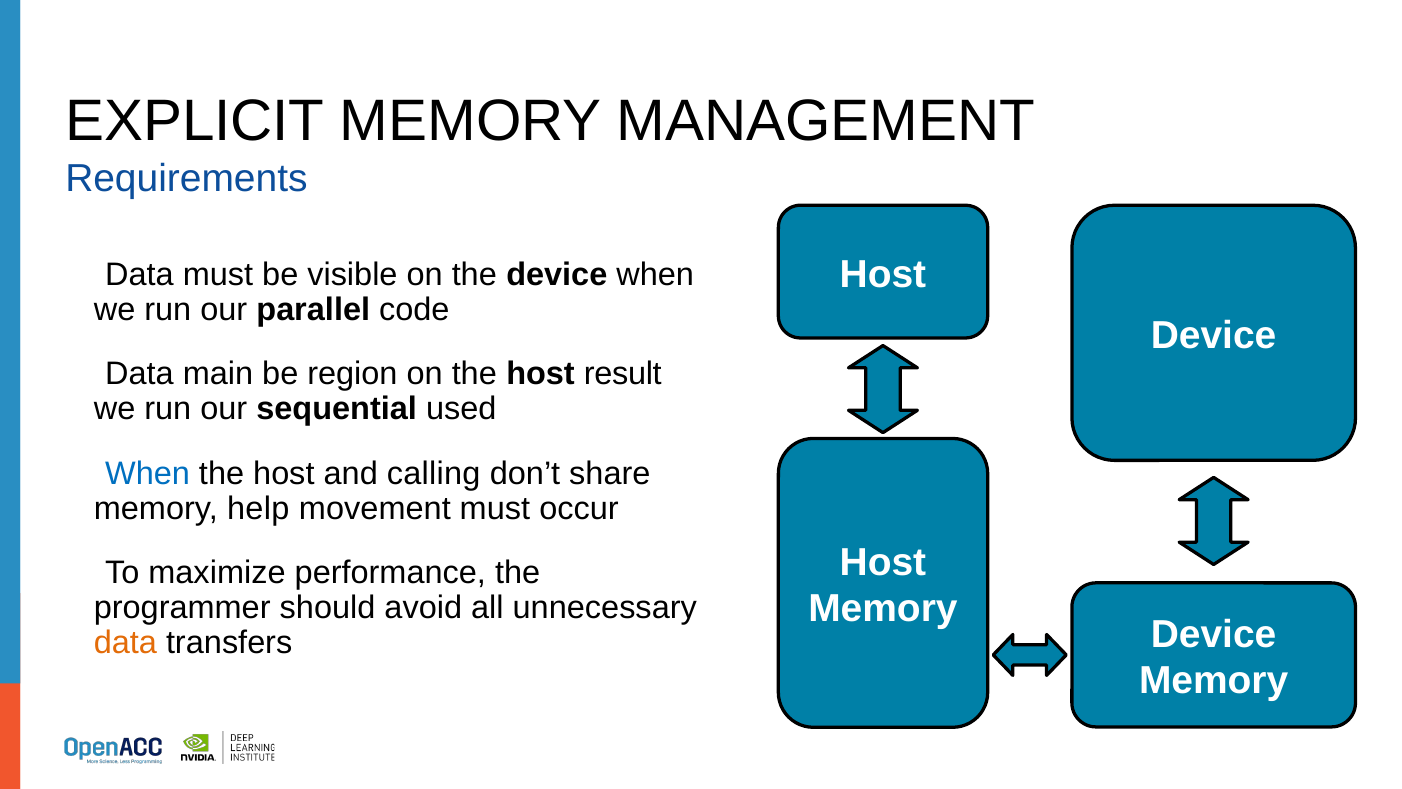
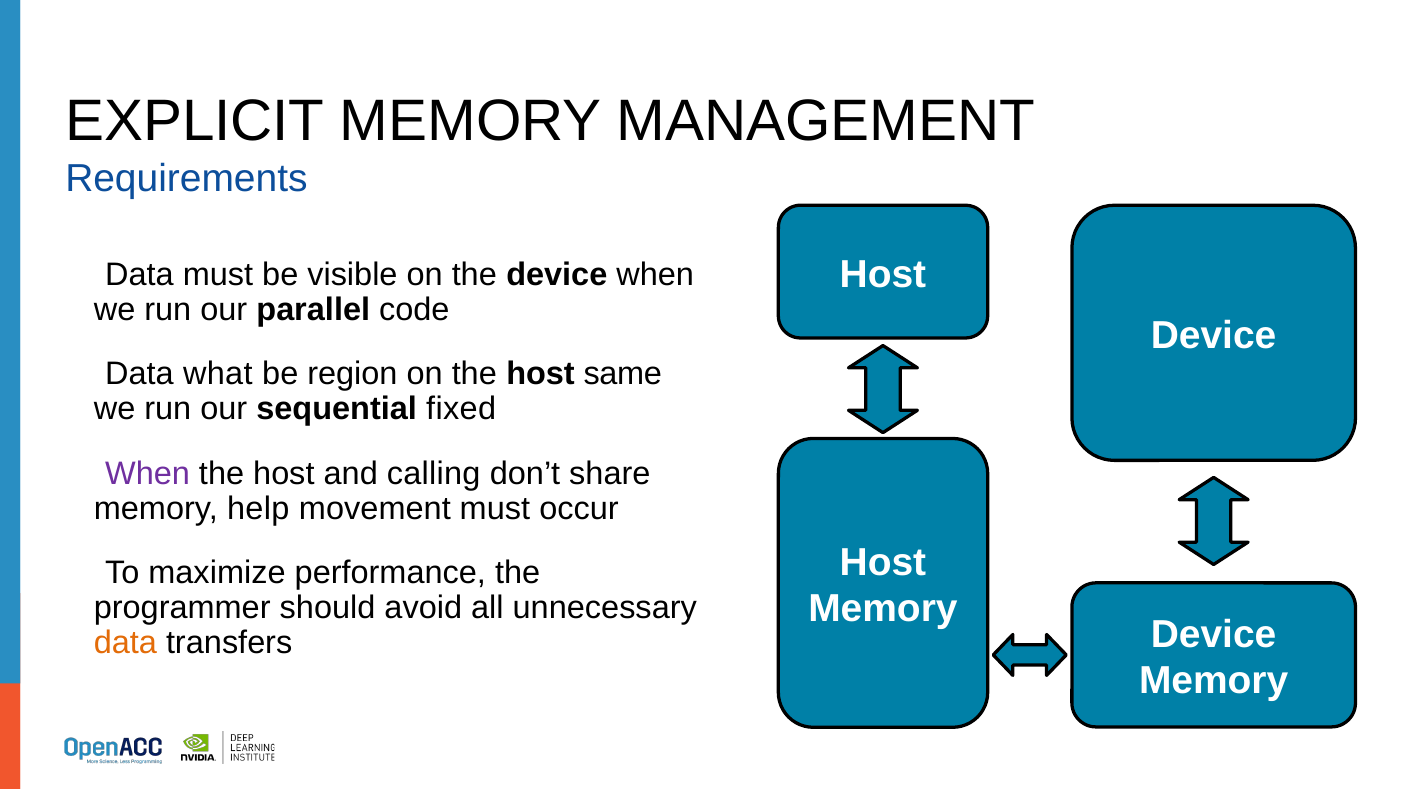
main: main -> what
result: result -> same
used: used -> fixed
When at (148, 473) colour: blue -> purple
